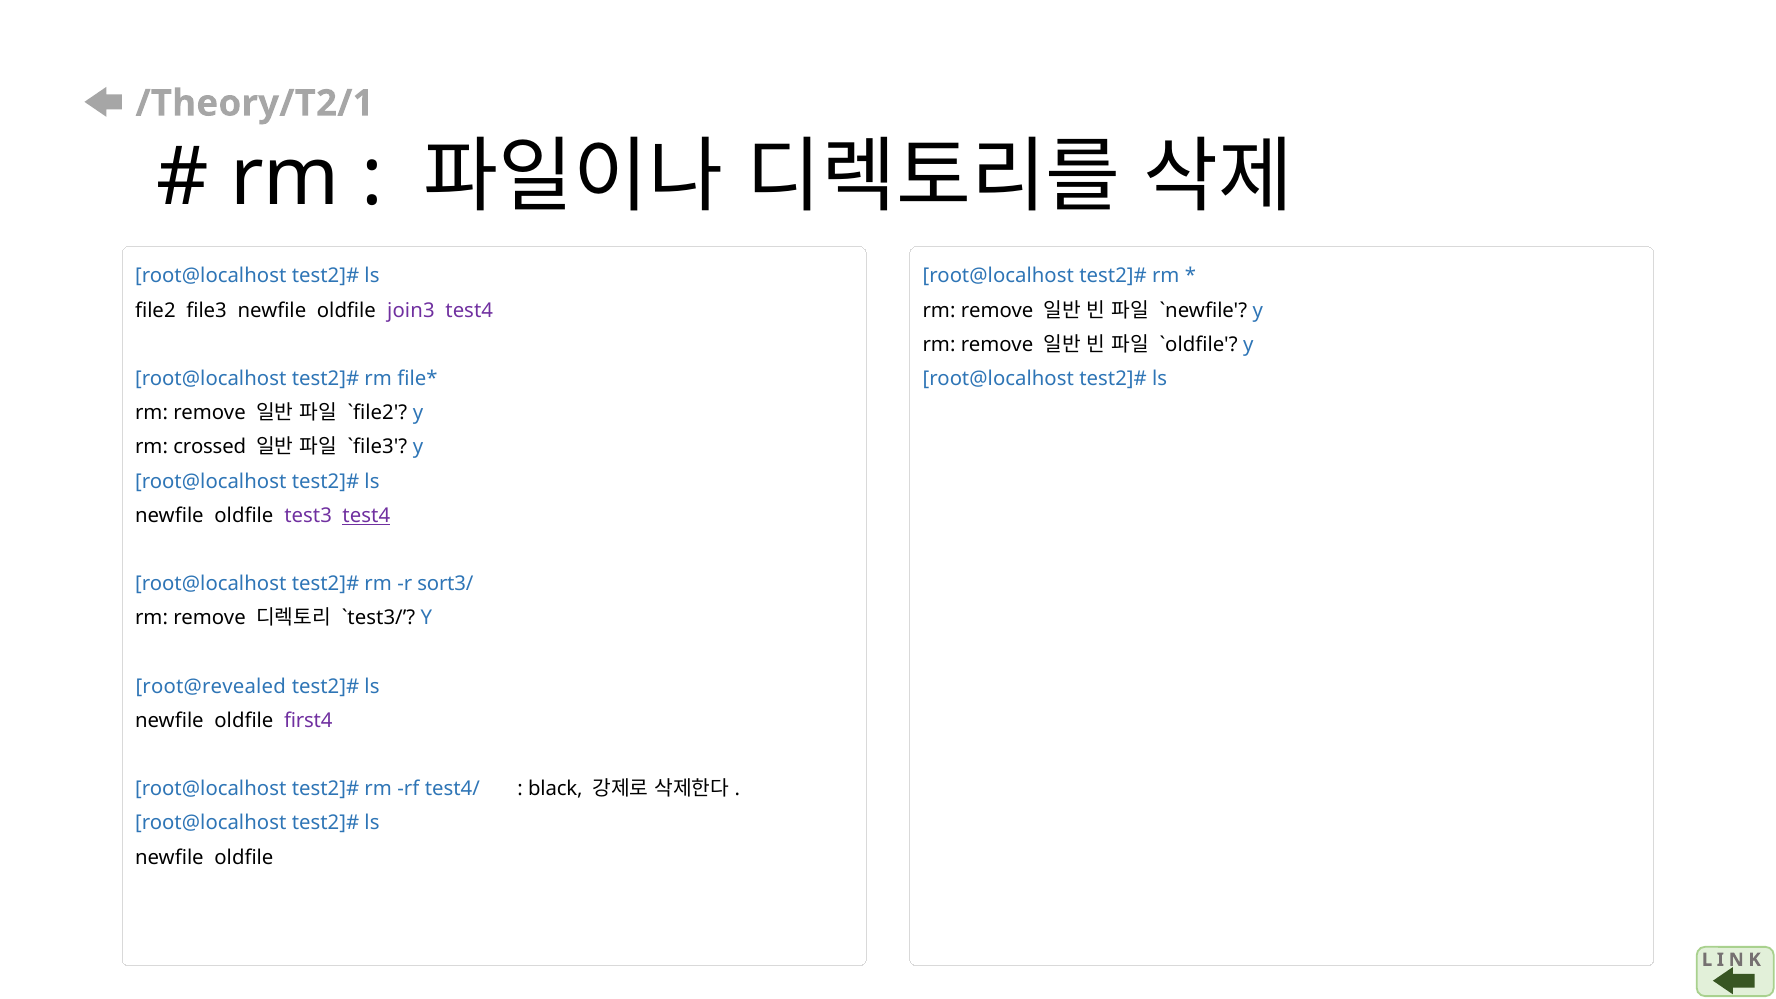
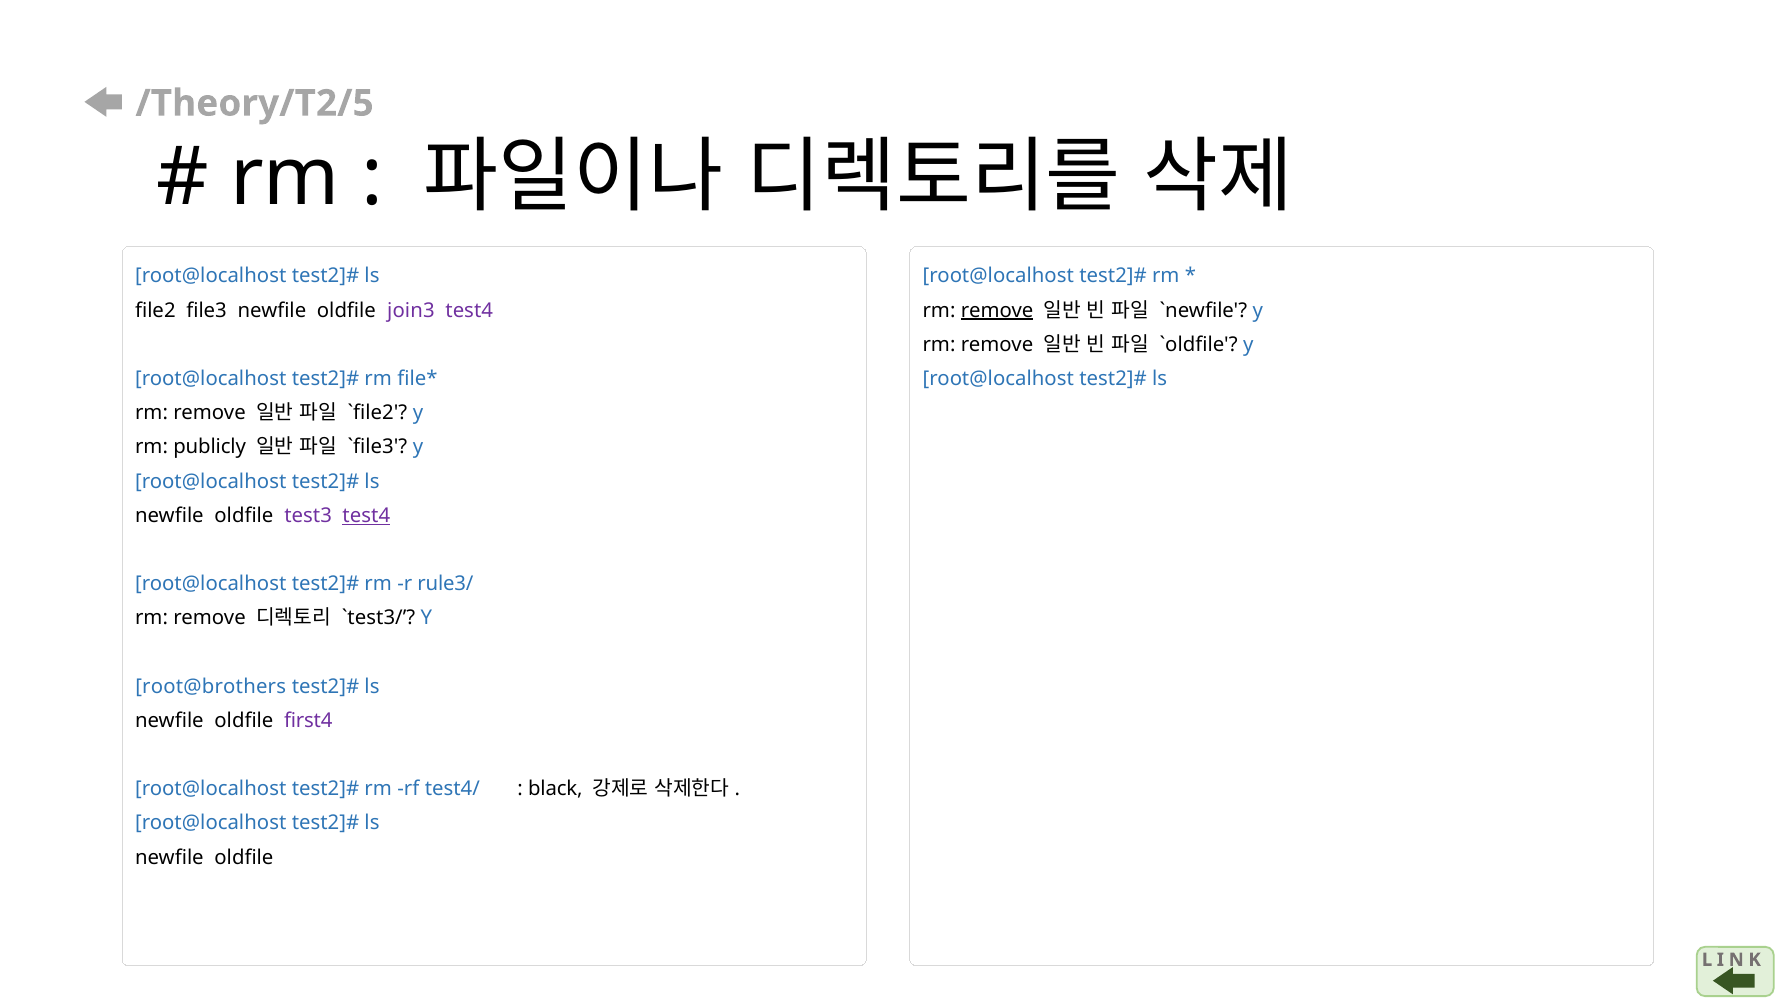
/Theory/T2/1: /Theory/T2/1 -> /Theory/T2/5
remove at (997, 310) underline: none -> present
crossed: crossed -> publicly
sort3/: sort3/ -> rule3/
root@revealed: root@revealed -> root@brothers
